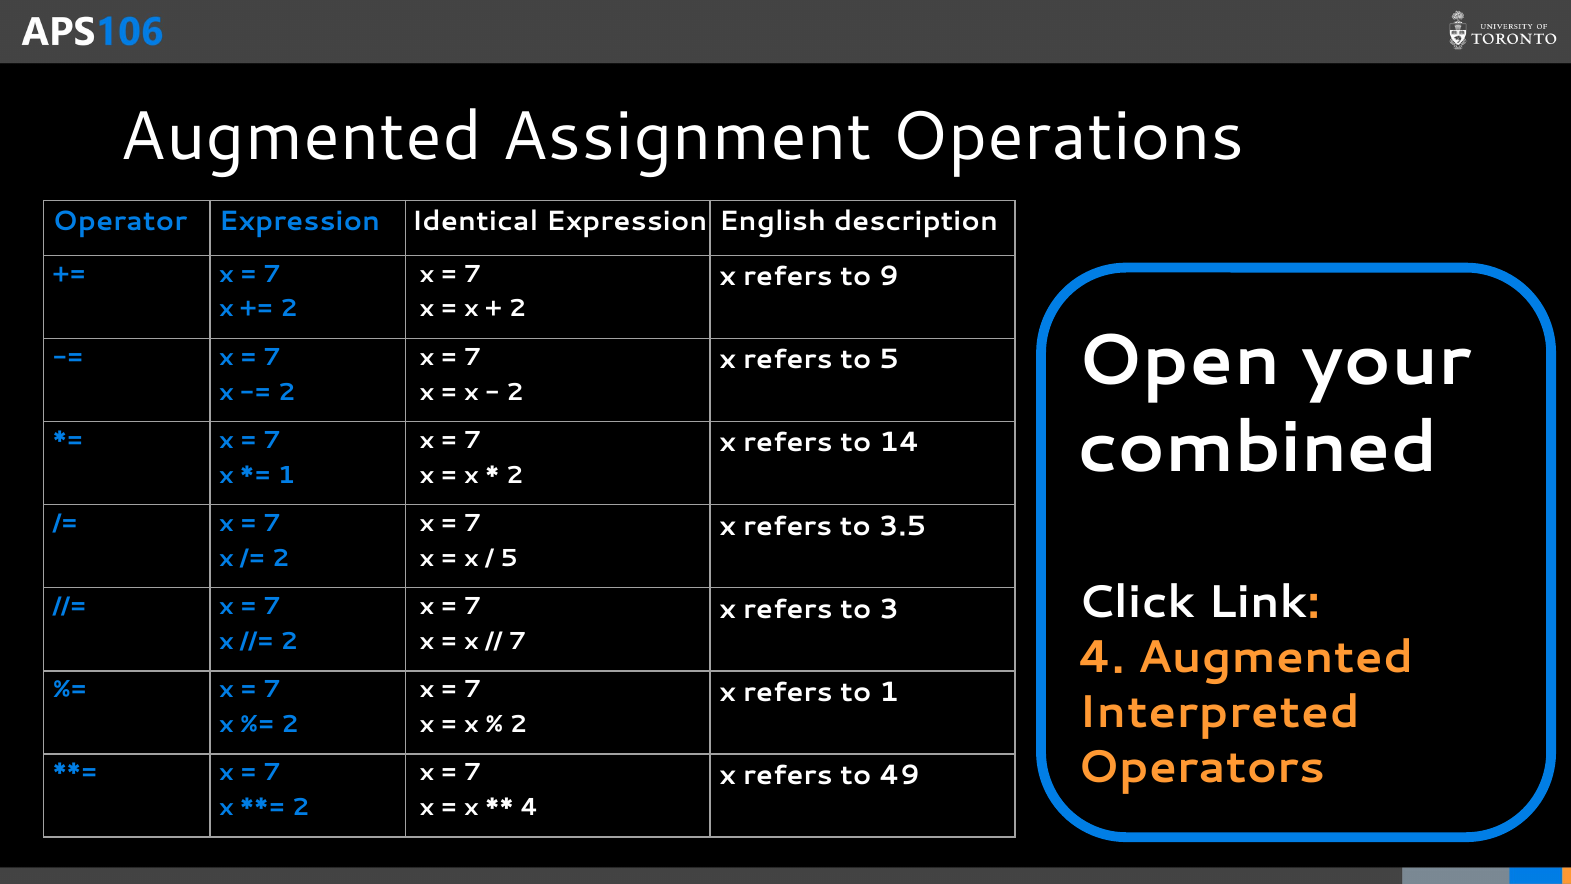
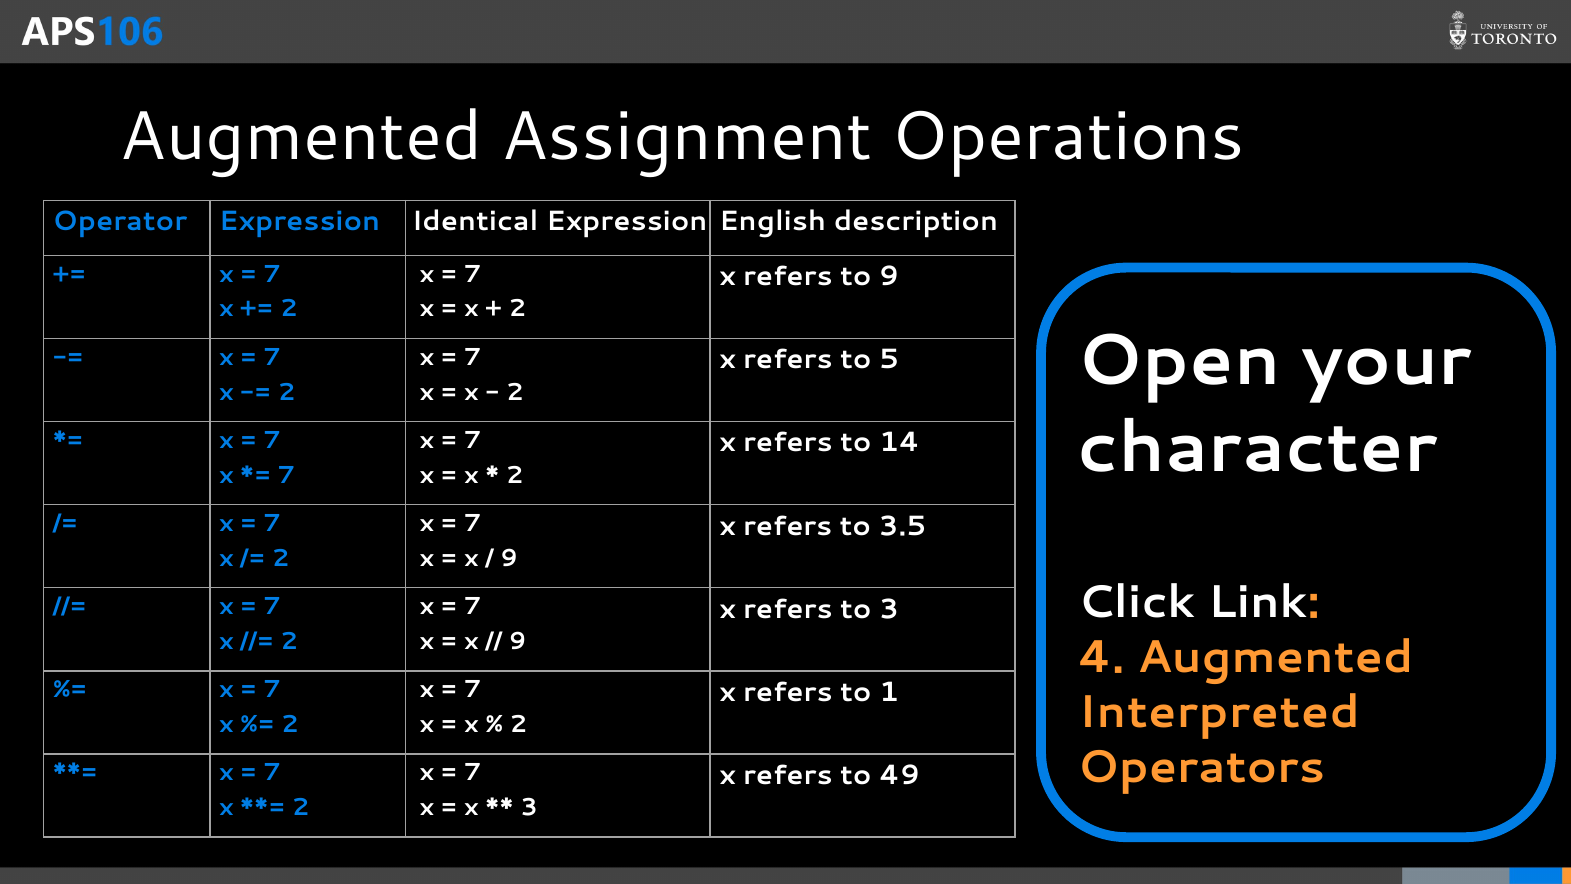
combined: combined -> character
1 at (286, 475): 1 -> 7
5 at (509, 558): 5 -> 9
7 at (518, 641): 7 -> 9
4 at (529, 807): 4 -> 3
